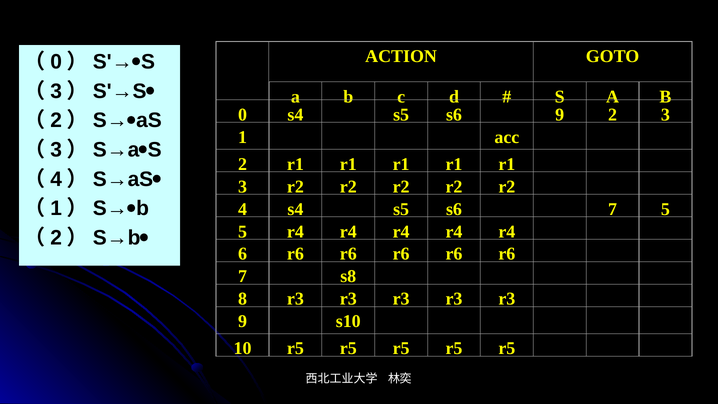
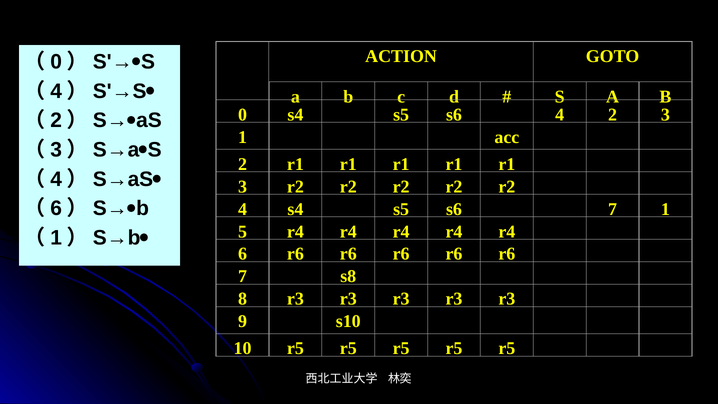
3 at (56, 91): 3 -> 4
s6 9: 9 -> 4
1 at (56, 208): 1 -> 6
7 5: 5 -> 1
2 at (56, 238): 2 -> 1
